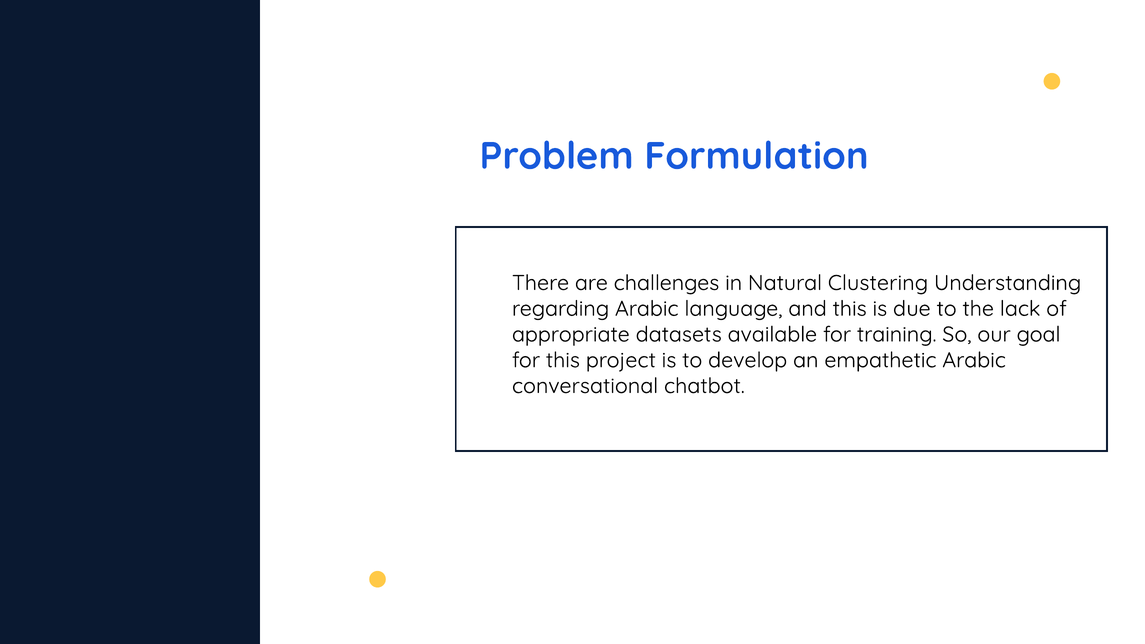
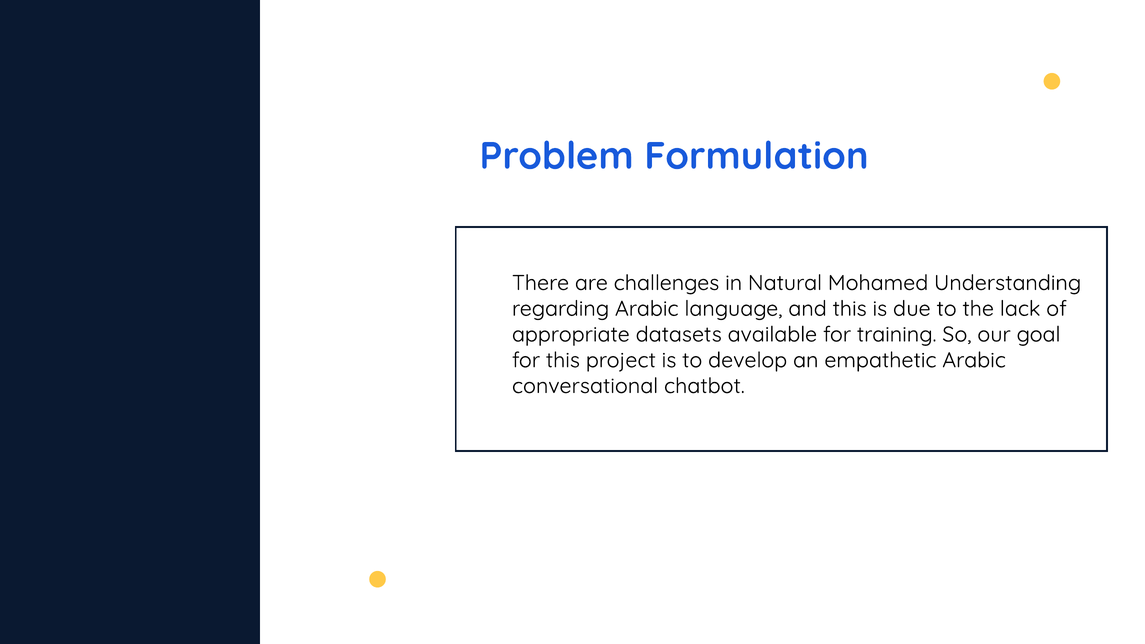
Clustering: Clustering -> Mohamed
